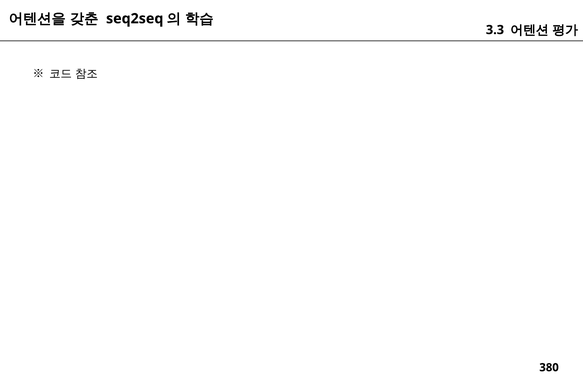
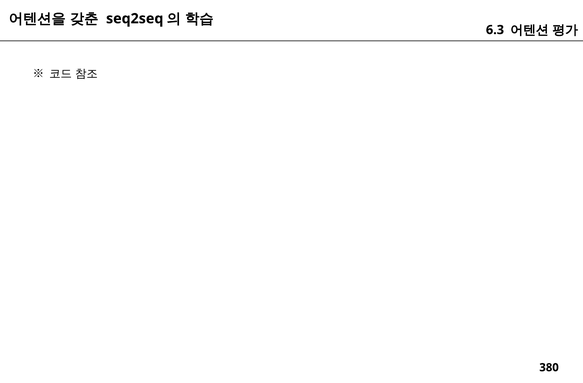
3.3: 3.3 -> 6.3
